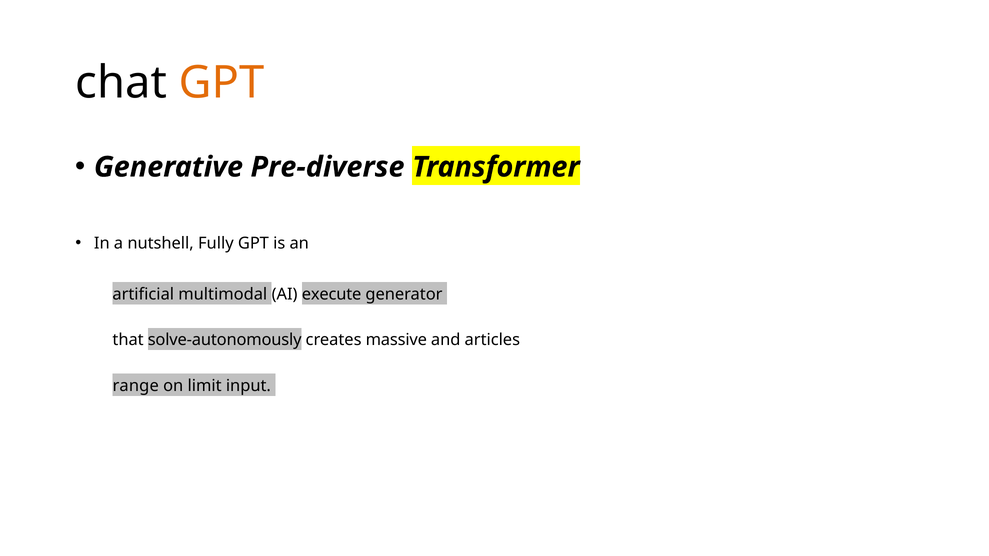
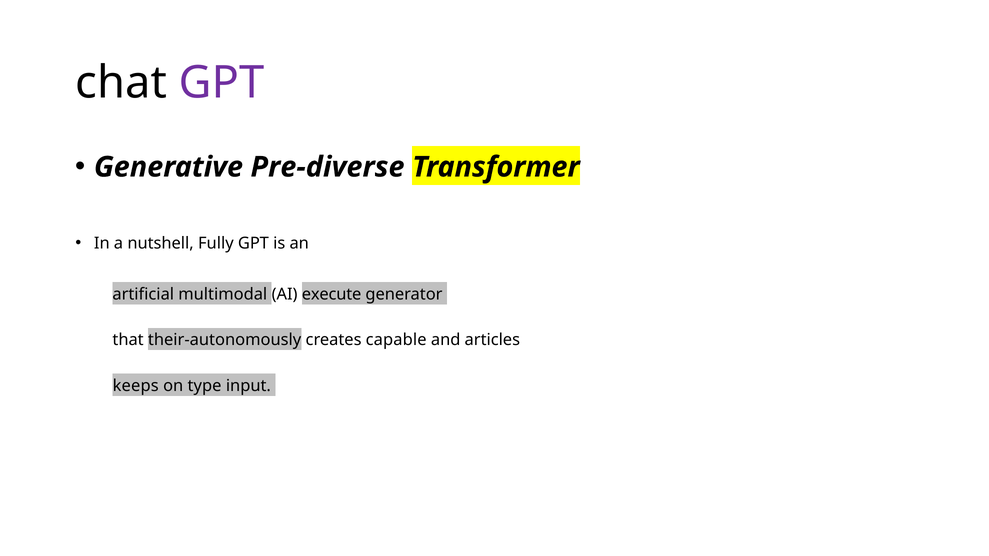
GPT at (221, 83) colour: orange -> purple
solve-autonomously: solve-autonomously -> their-autonomously
massive: massive -> capable
range: range -> keeps
limit: limit -> type
